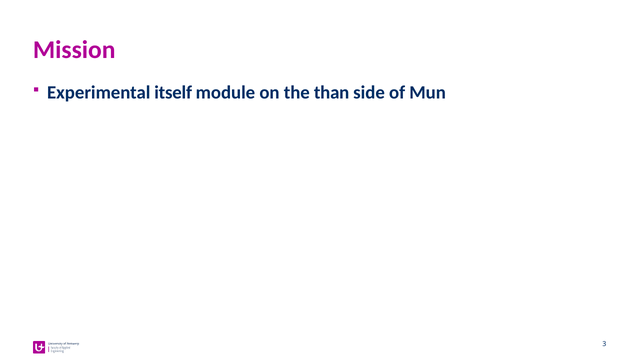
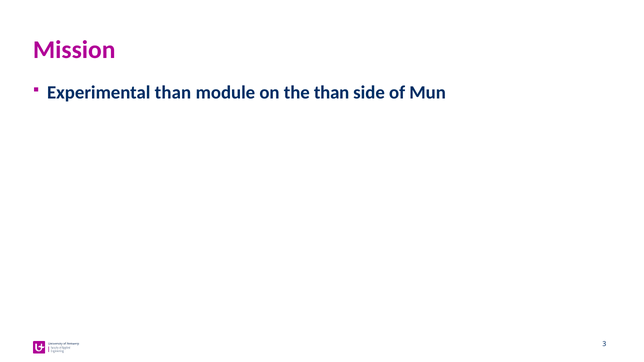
Experimental itself: itself -> than
